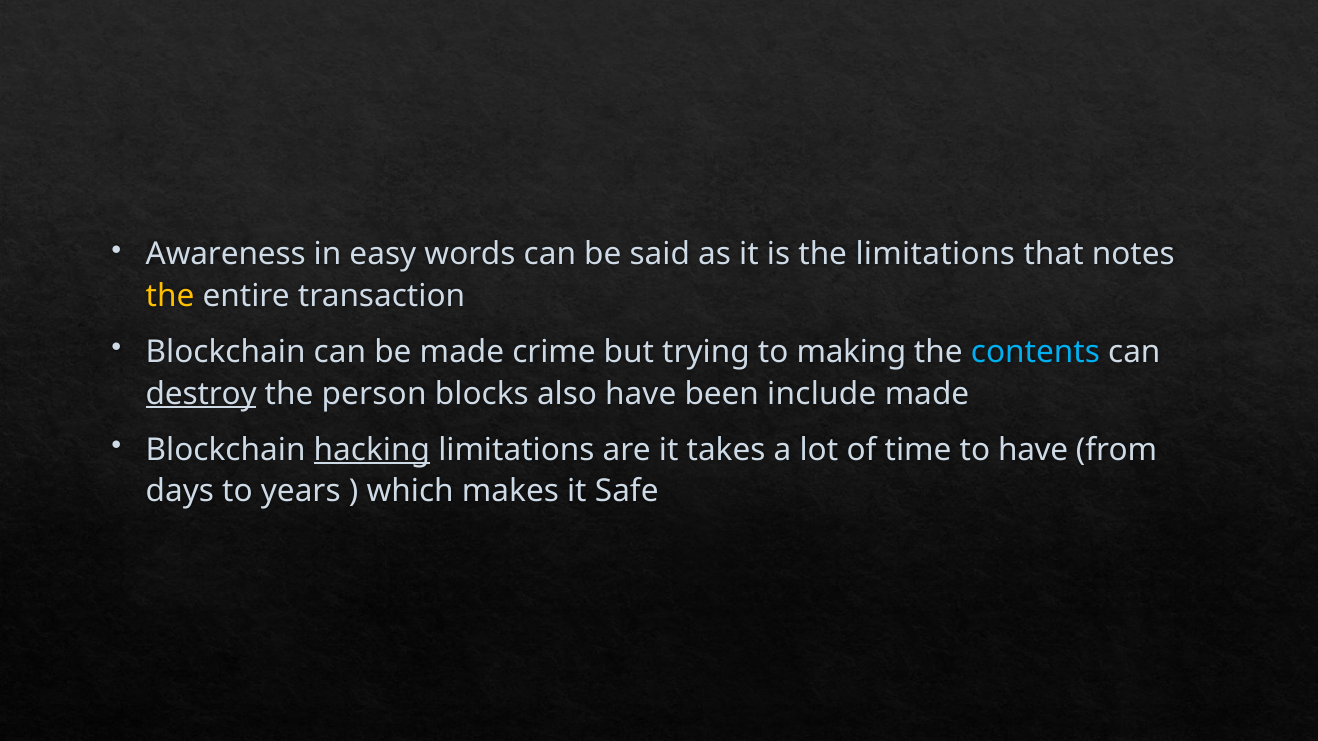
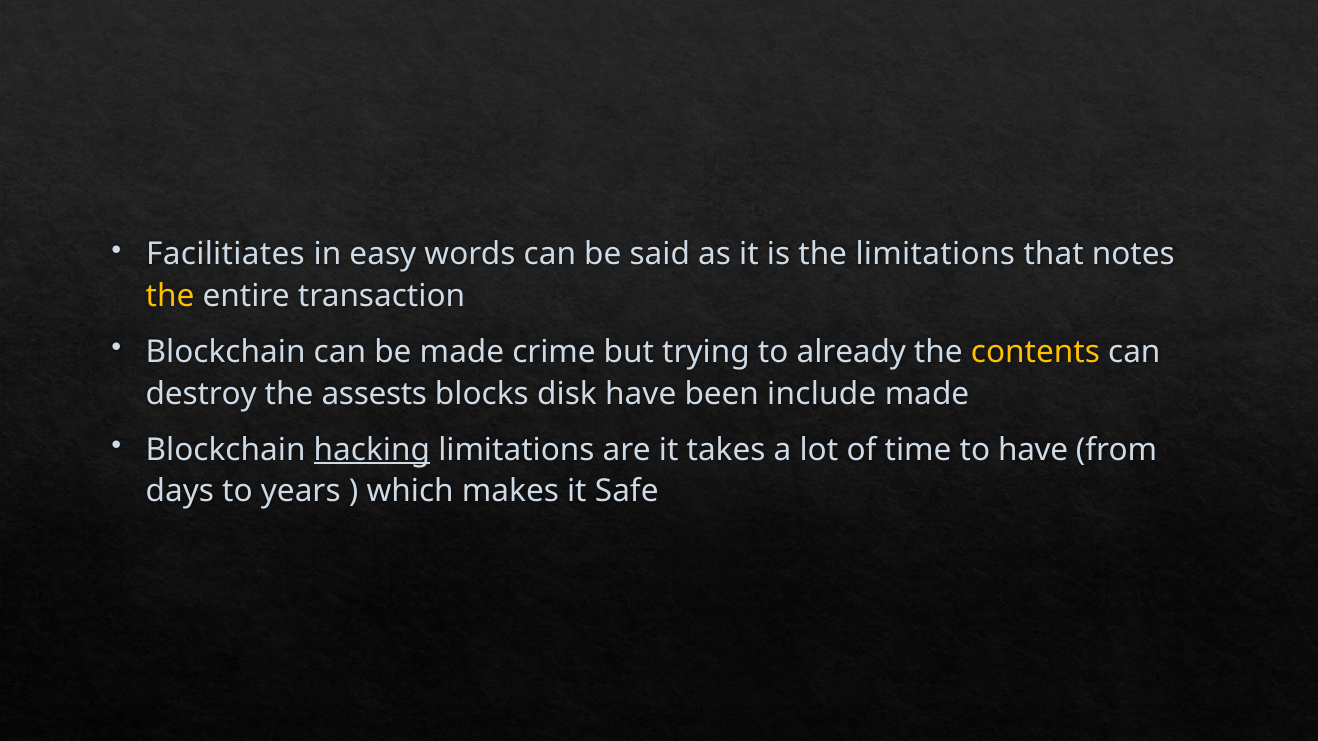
Awareness: Awareness -> Facilitiates
making: making -> already
contents colour: light blue -> yellow
destroy underline: present -> none
person: person -> assests
also: also -> disk
